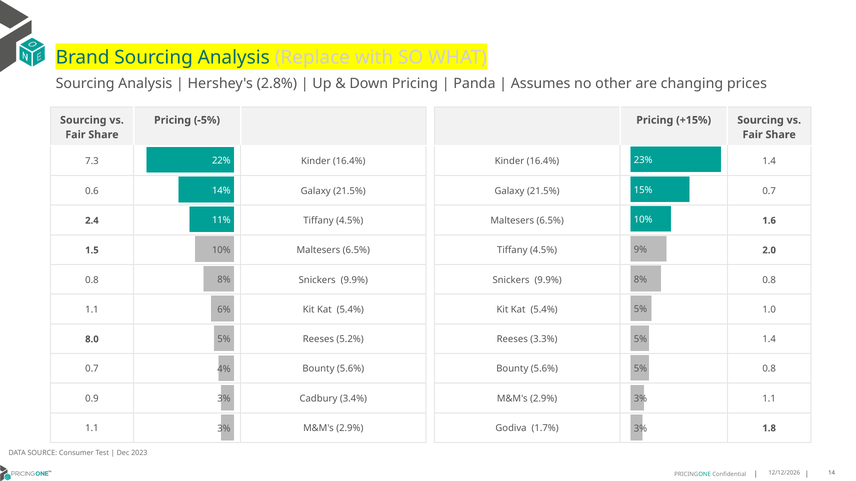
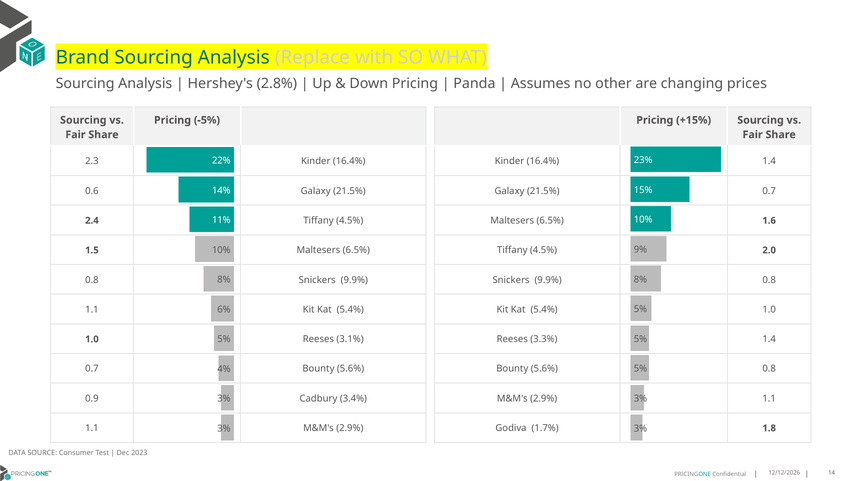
7.3: 7.3 -> 2.3
8.0 at (92, 340): 8.0 -> 1.0
5.2%: 5.2% -> 3.1%
